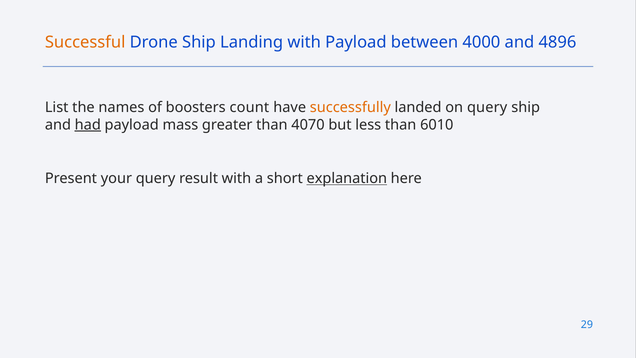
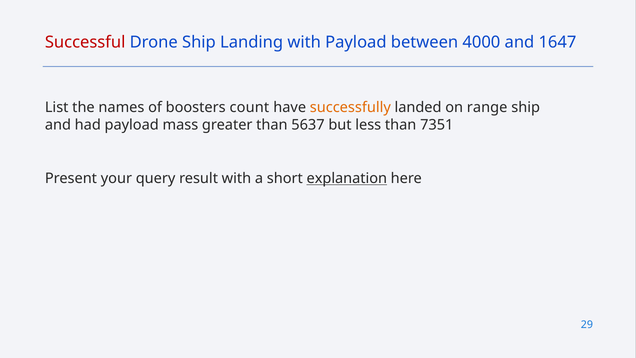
Successful colour: orange -> red
4896: 4896 -> 1647
on query: query -> range
had underline: present -> none
4070: 4070 -> 5637
6010: 6010 -> 7351
